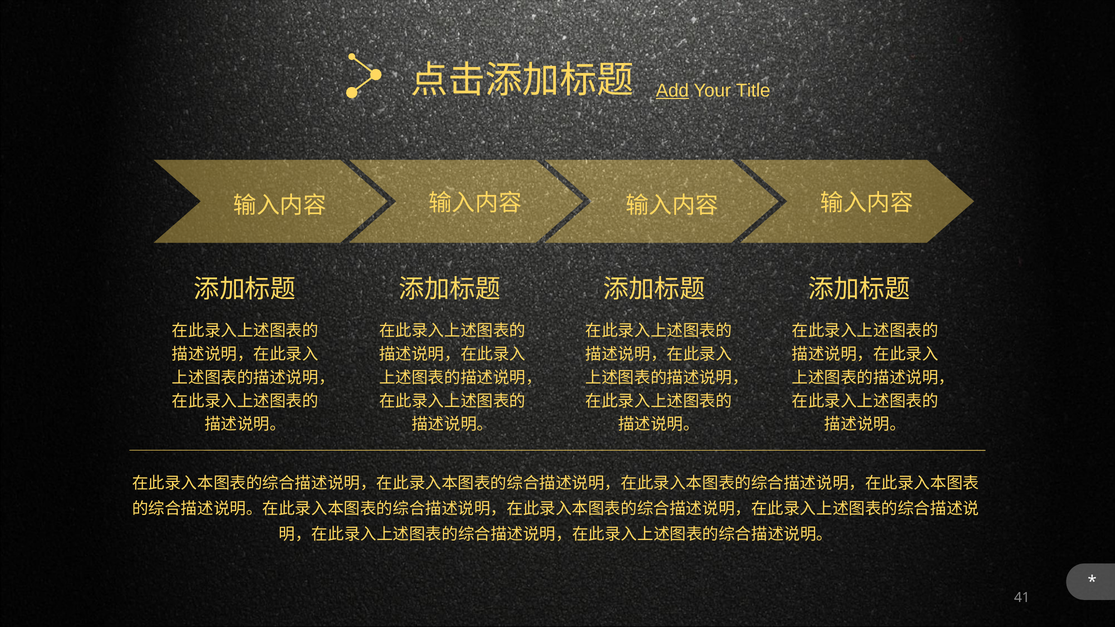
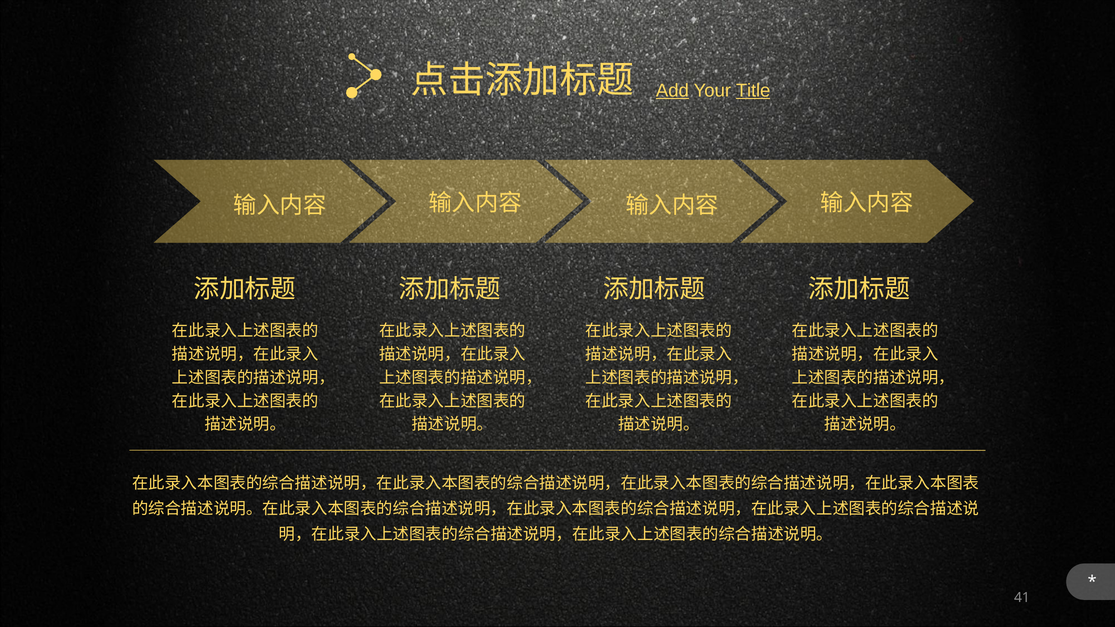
Title underline: none -> present
